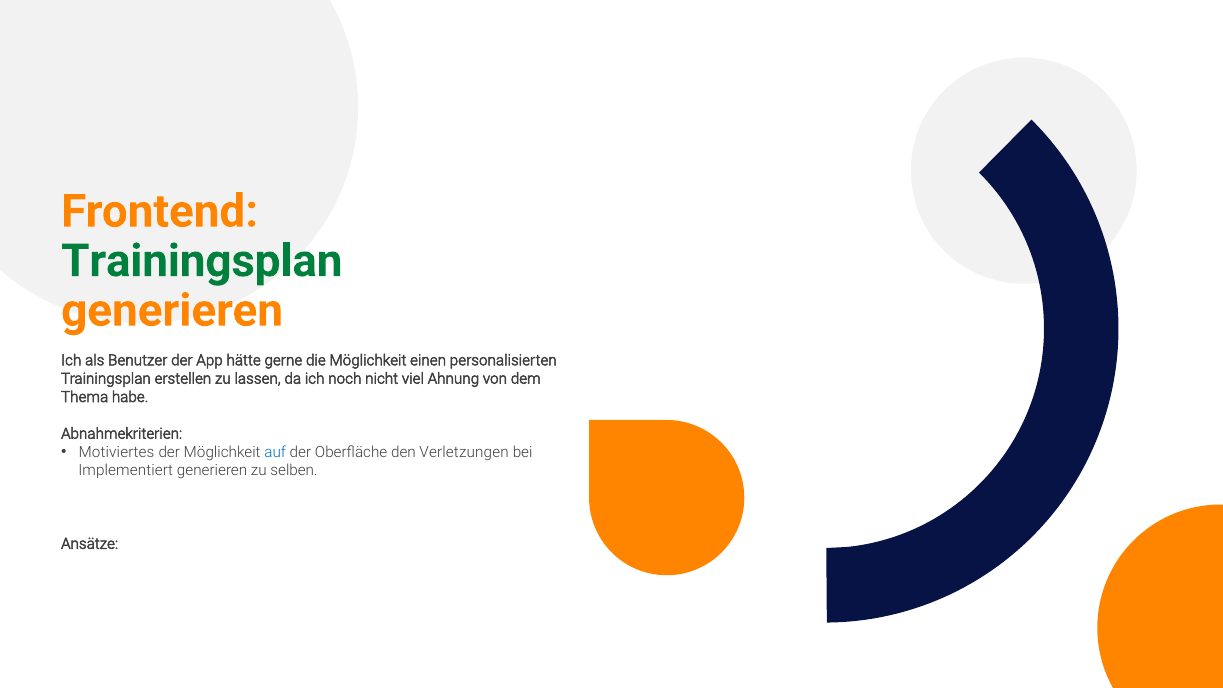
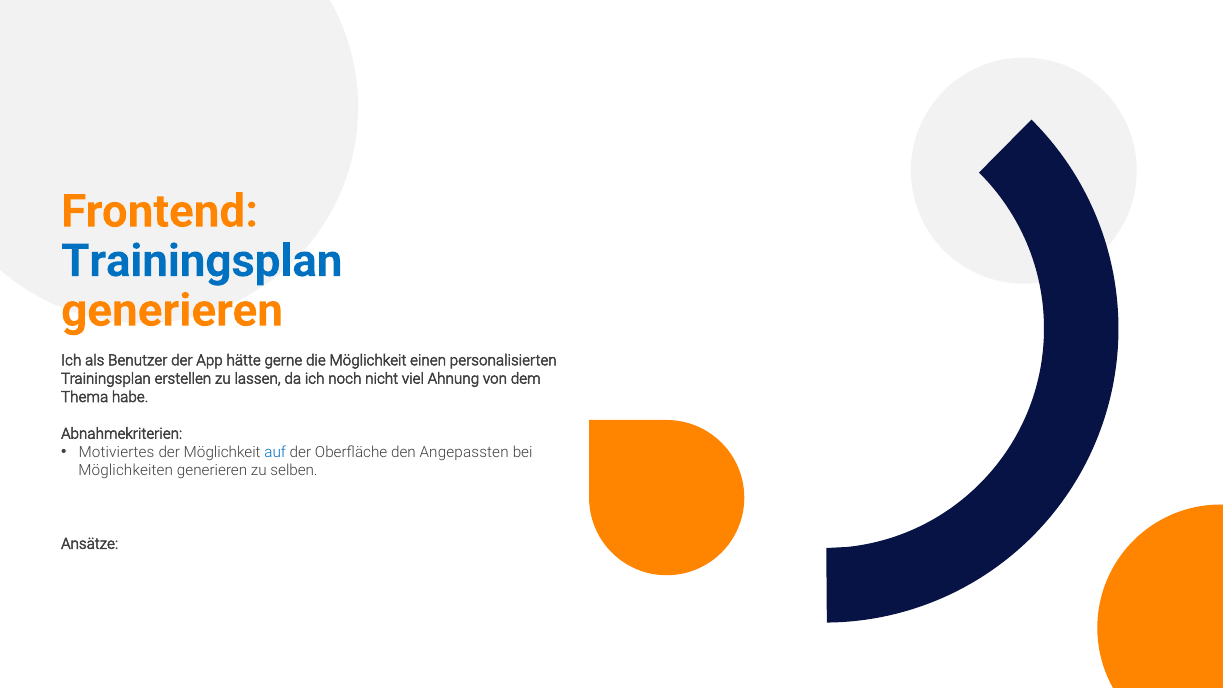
Trainingsplan at (202, 261) colour: green -> blue
Verletzungen: Verletzungen -> Angepassten
Implementiert: Implementiert -> Möglichkeiten
